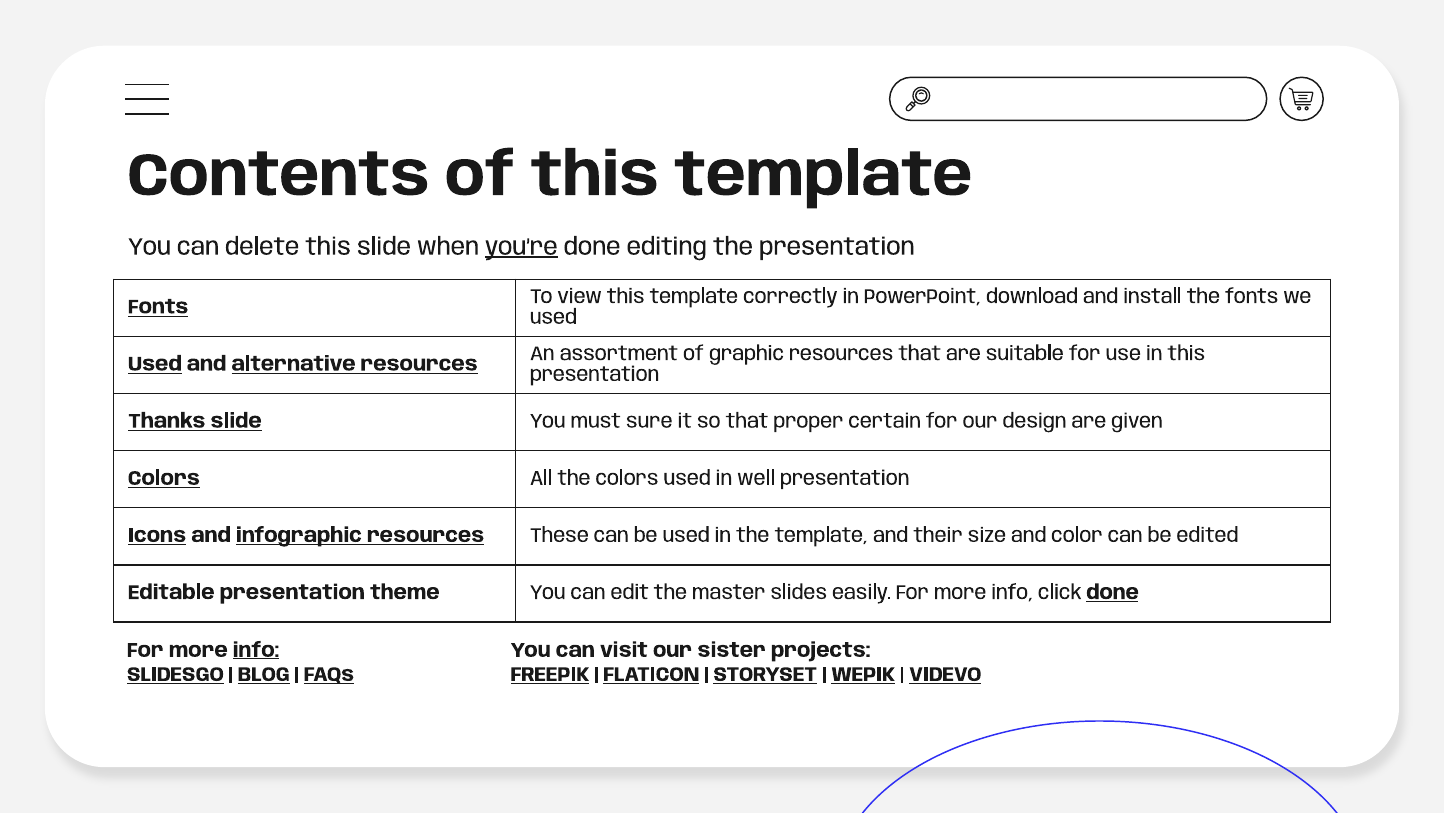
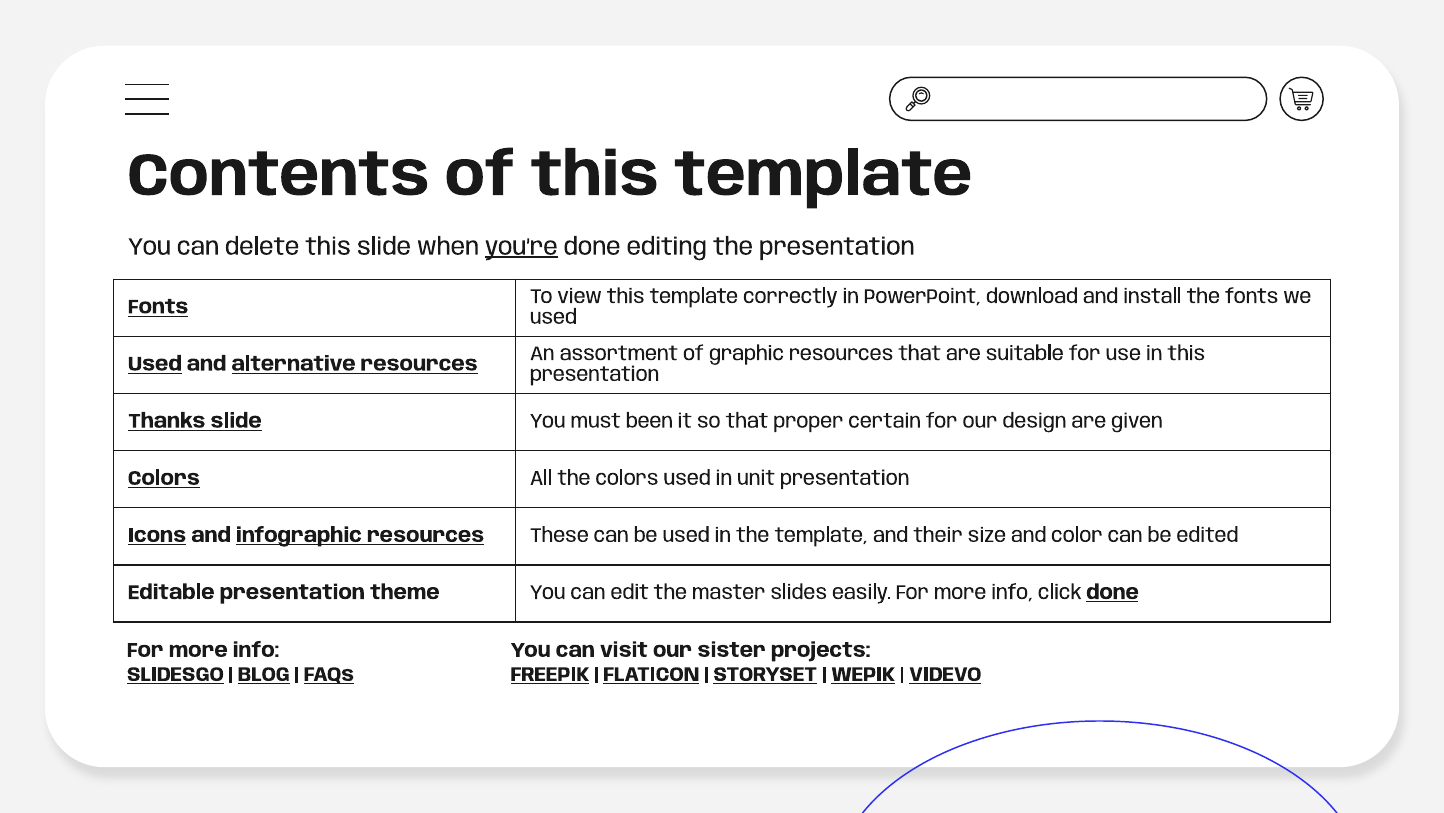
sure: sure -> been
well: well -> unit
info at (256, 650) underline: present -> none
